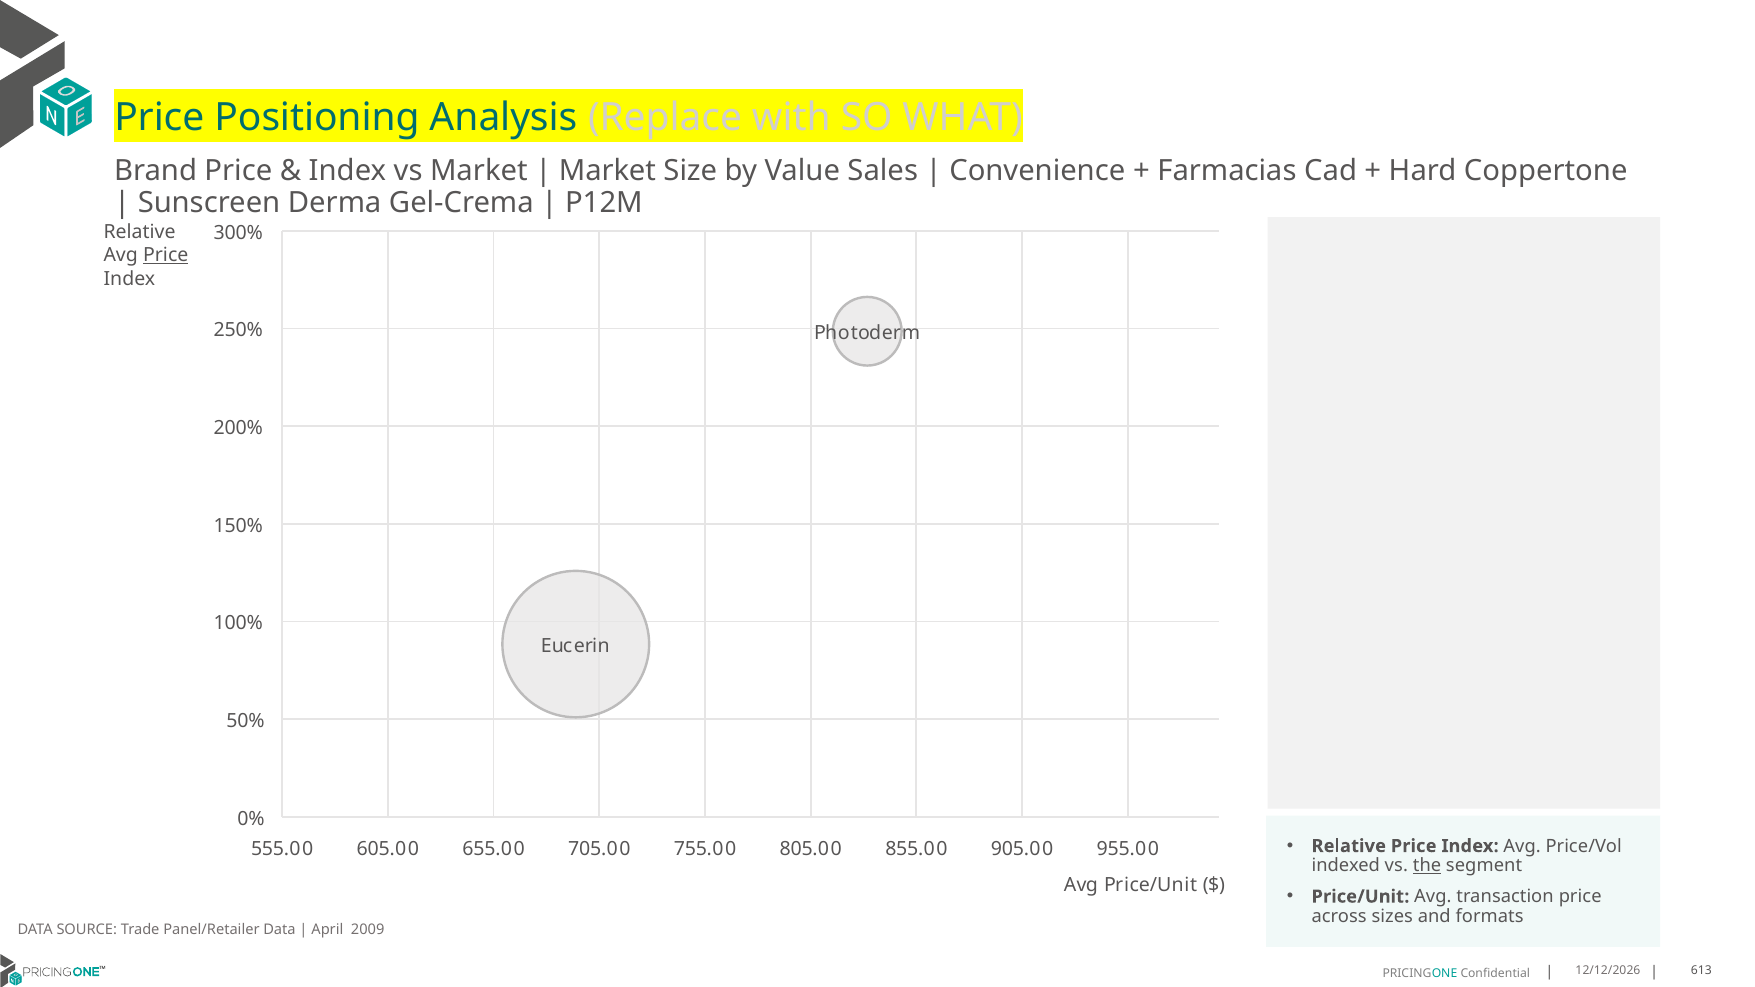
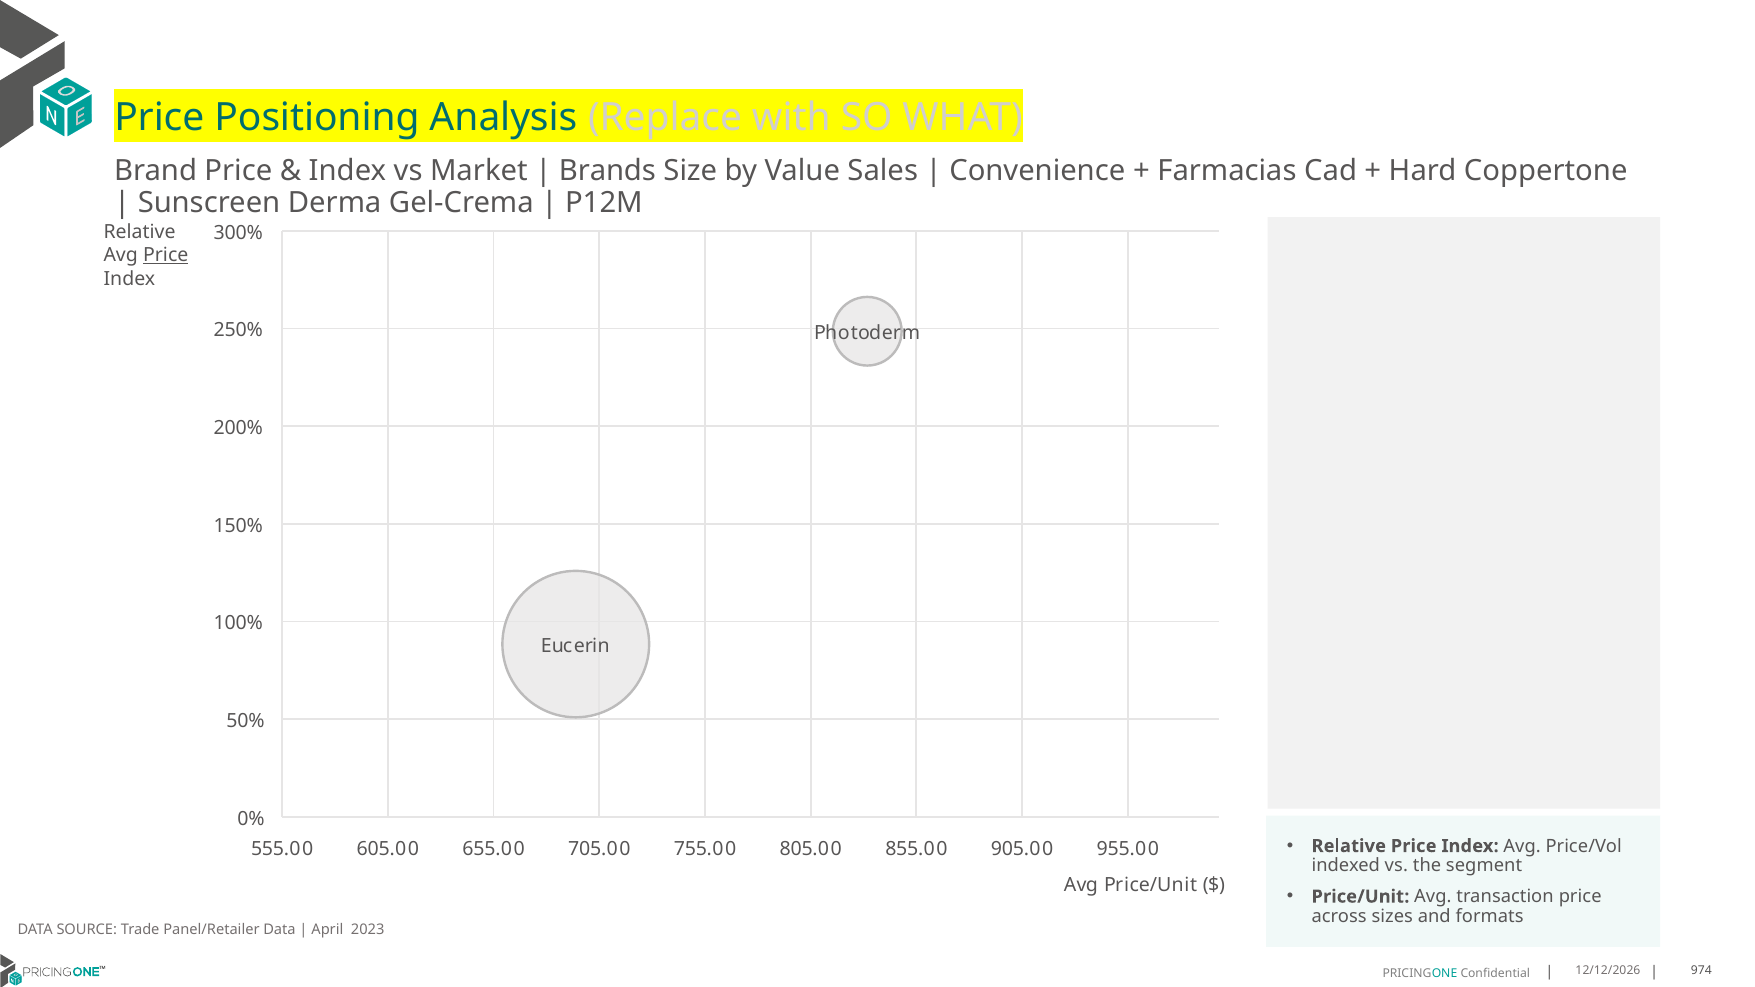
Market at (607, 171): Market -> Brands
the underline: present -> none
2009: 2009 -> 2023
613: 613 -> 974
